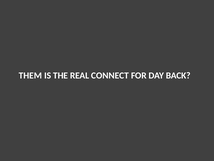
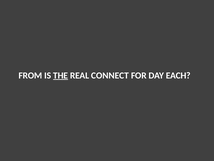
THEM: THEM -> FROM
THE underline: none -> present
BACK: BACK -> EACH
